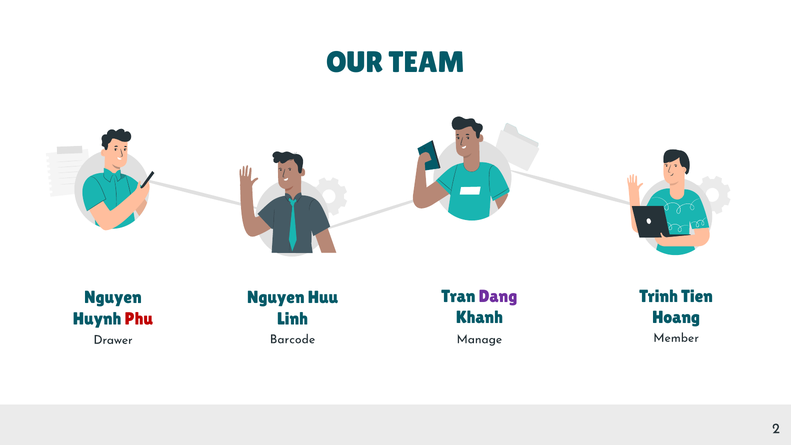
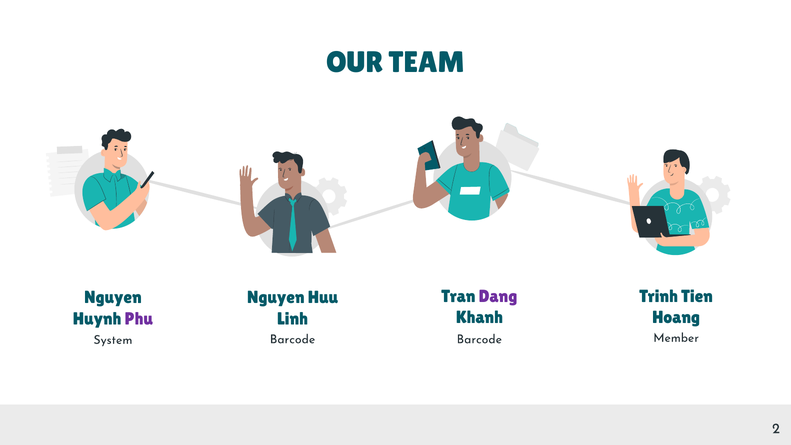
Phu colour: red -> purple
Manage at (479, 339): Manage -> Barcode
Drawer: Drawer -> System
